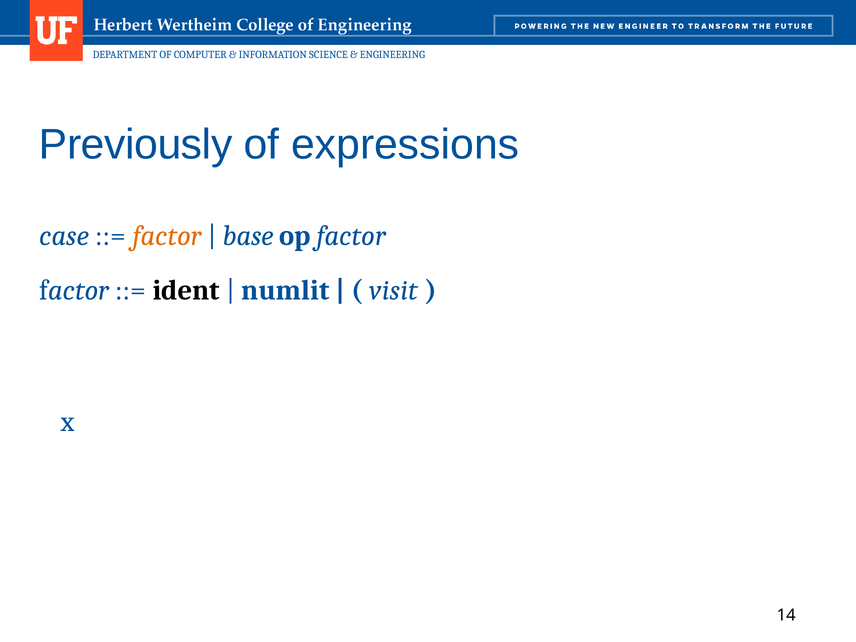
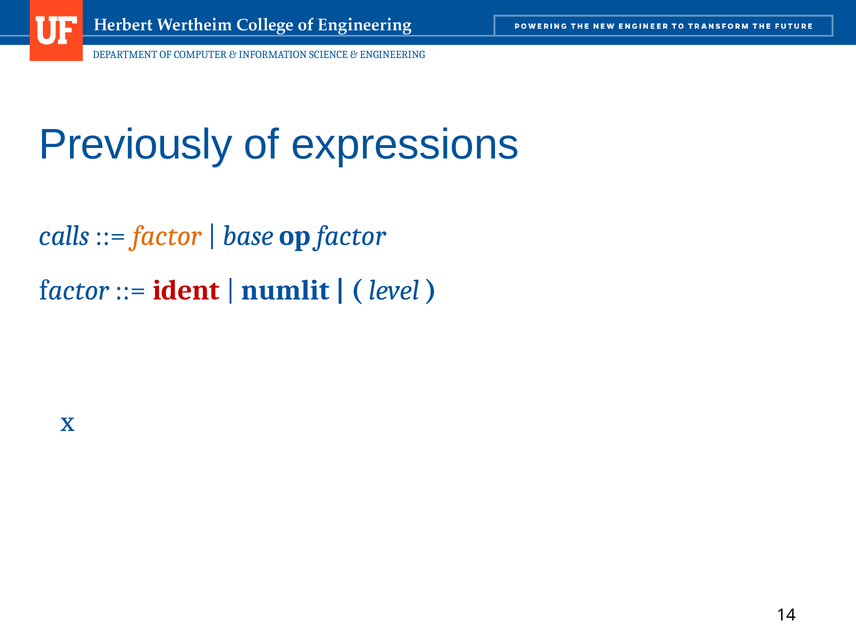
case: case -> calls
ident colour: black -> red
visit: visit -> level
